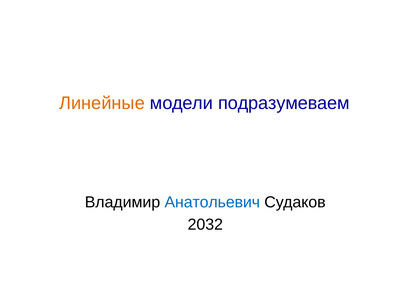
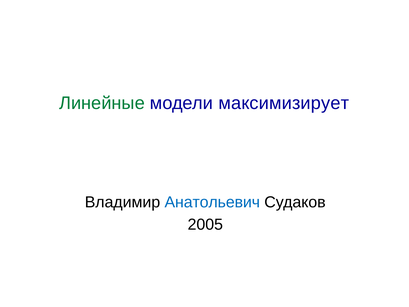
Линейные colour: orange -> green
подразумеваем: подразумеваем -> максимизирует
2032: 2032 -> 2005
